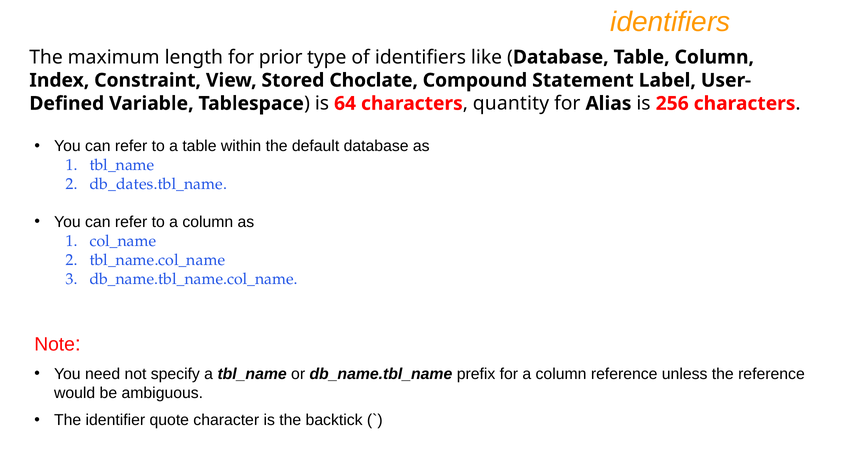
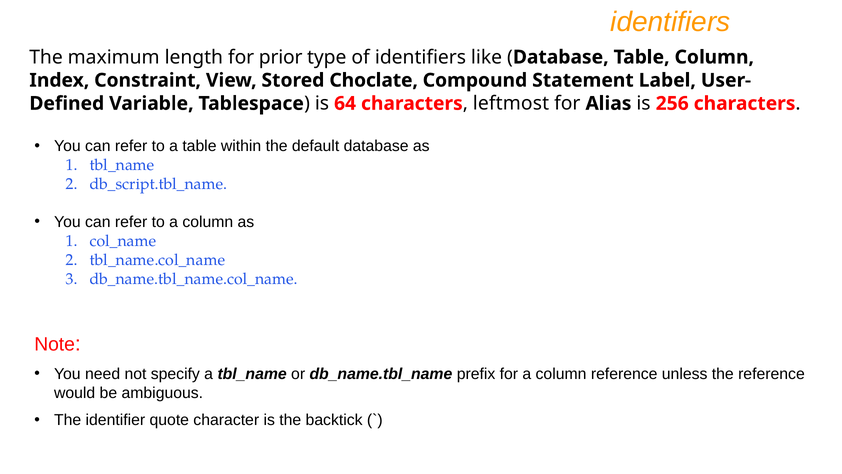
quantity: quantity -> leftmost
db_dates.tbl_name: db_dates.tbl_name -> db_script.tbl_name
